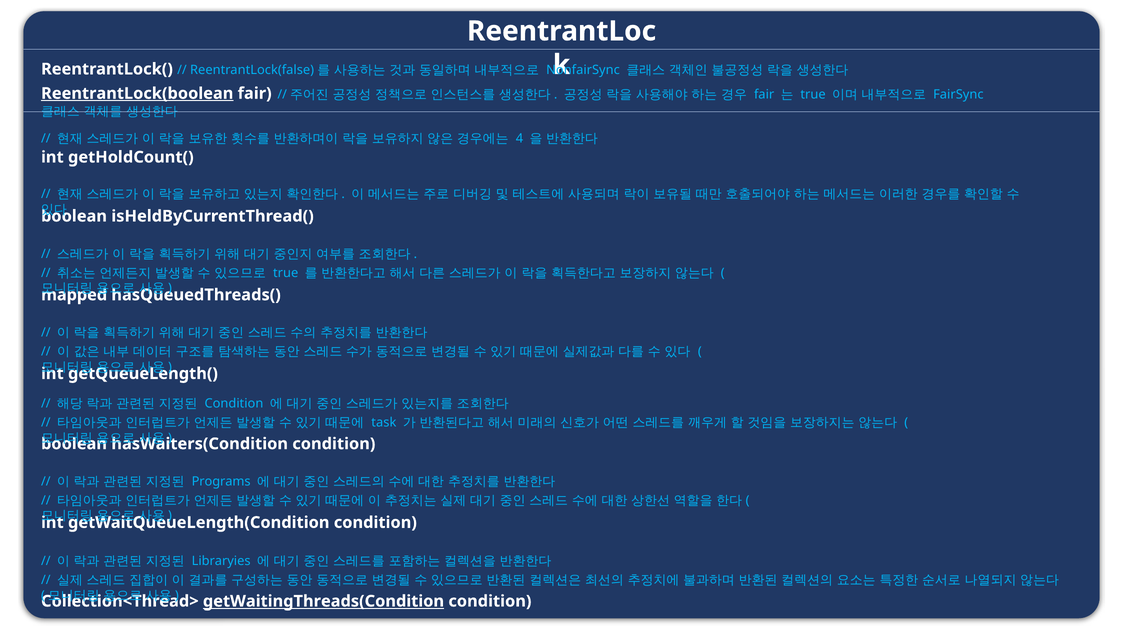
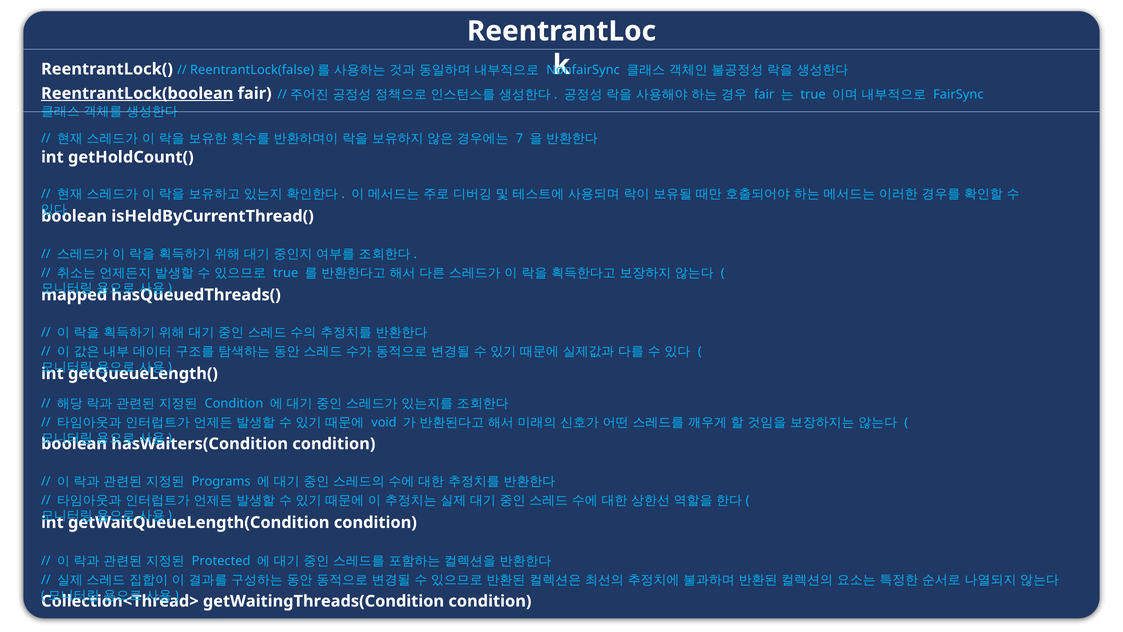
4: 4 -> 7
task: task -> void
Libraryies: Libraryies -> Protected
getWaitingThreads(Condition underline: present -> none
